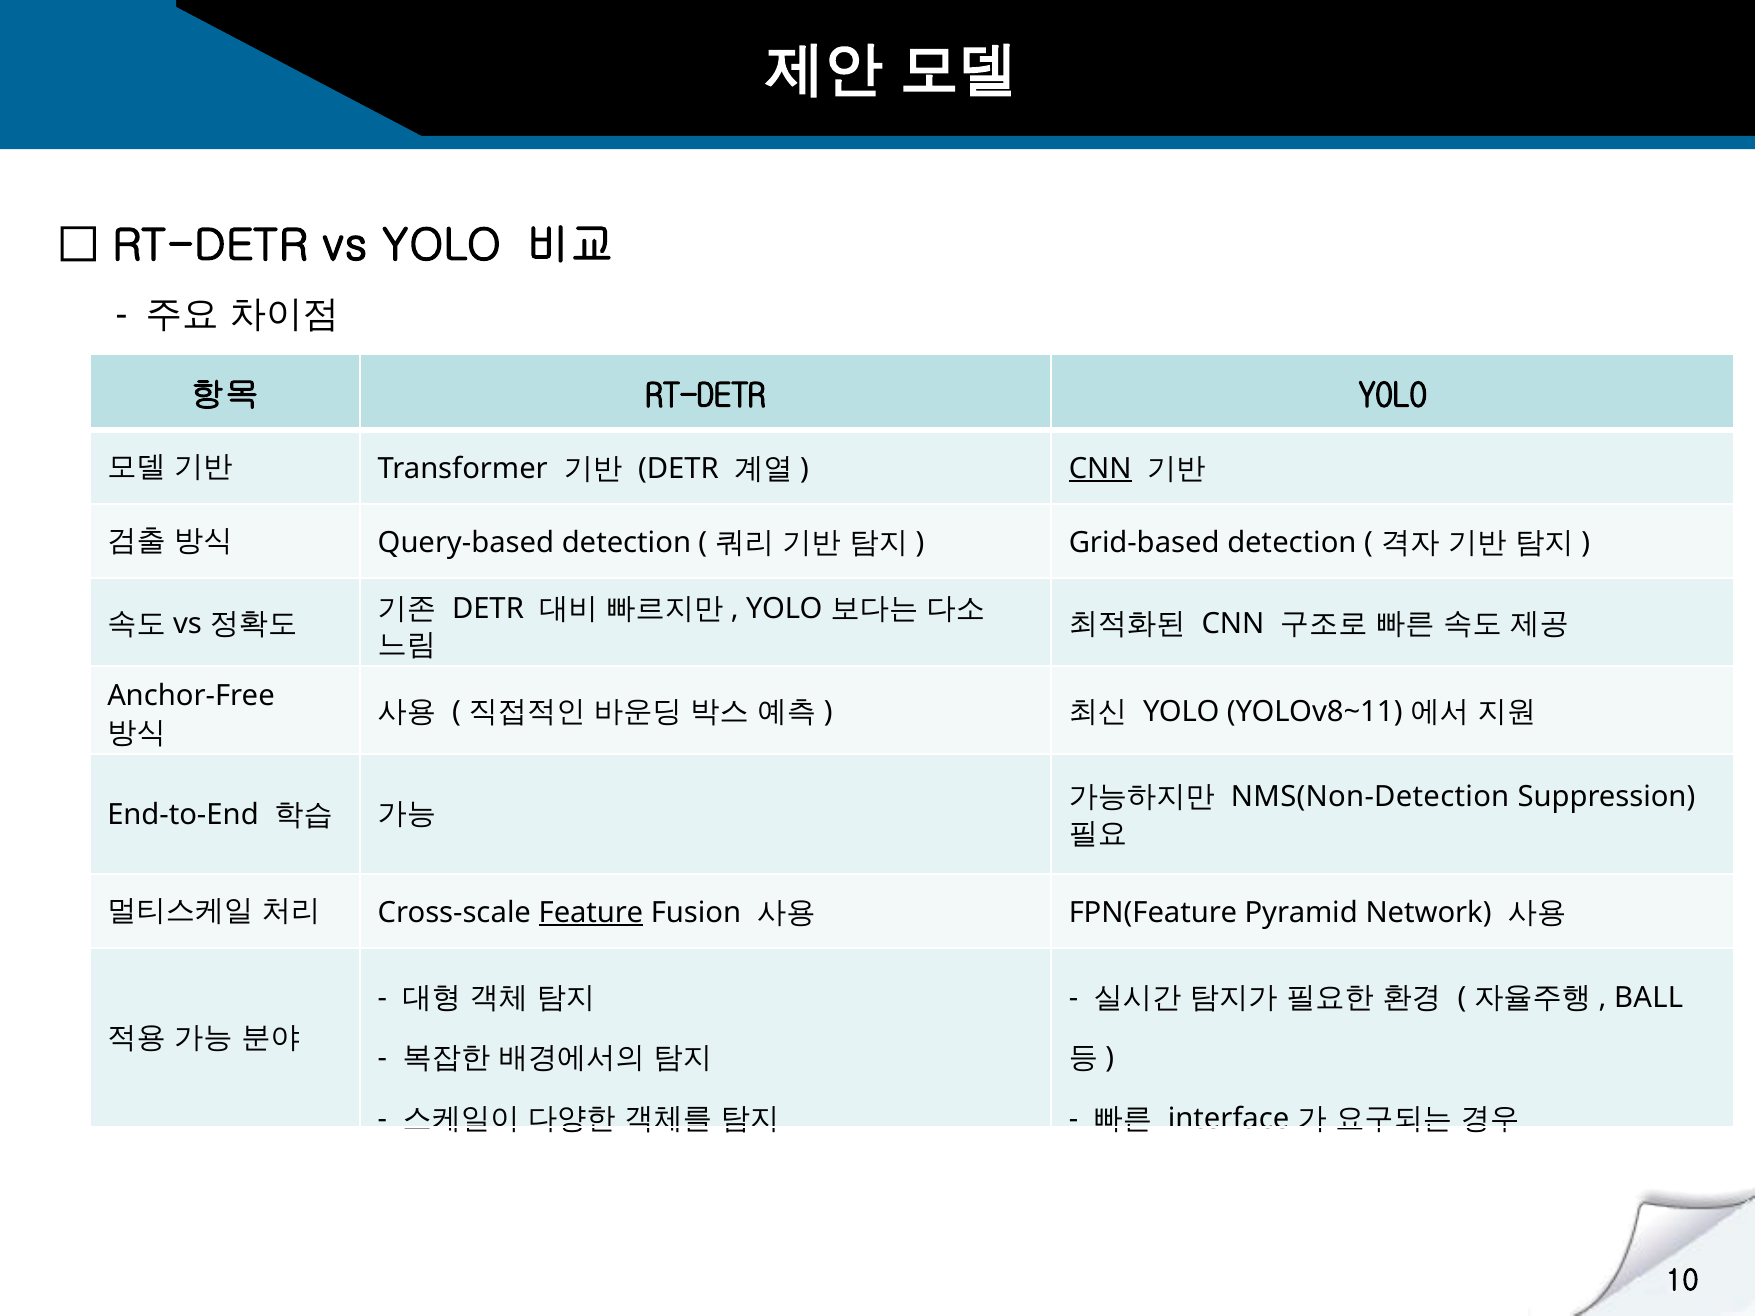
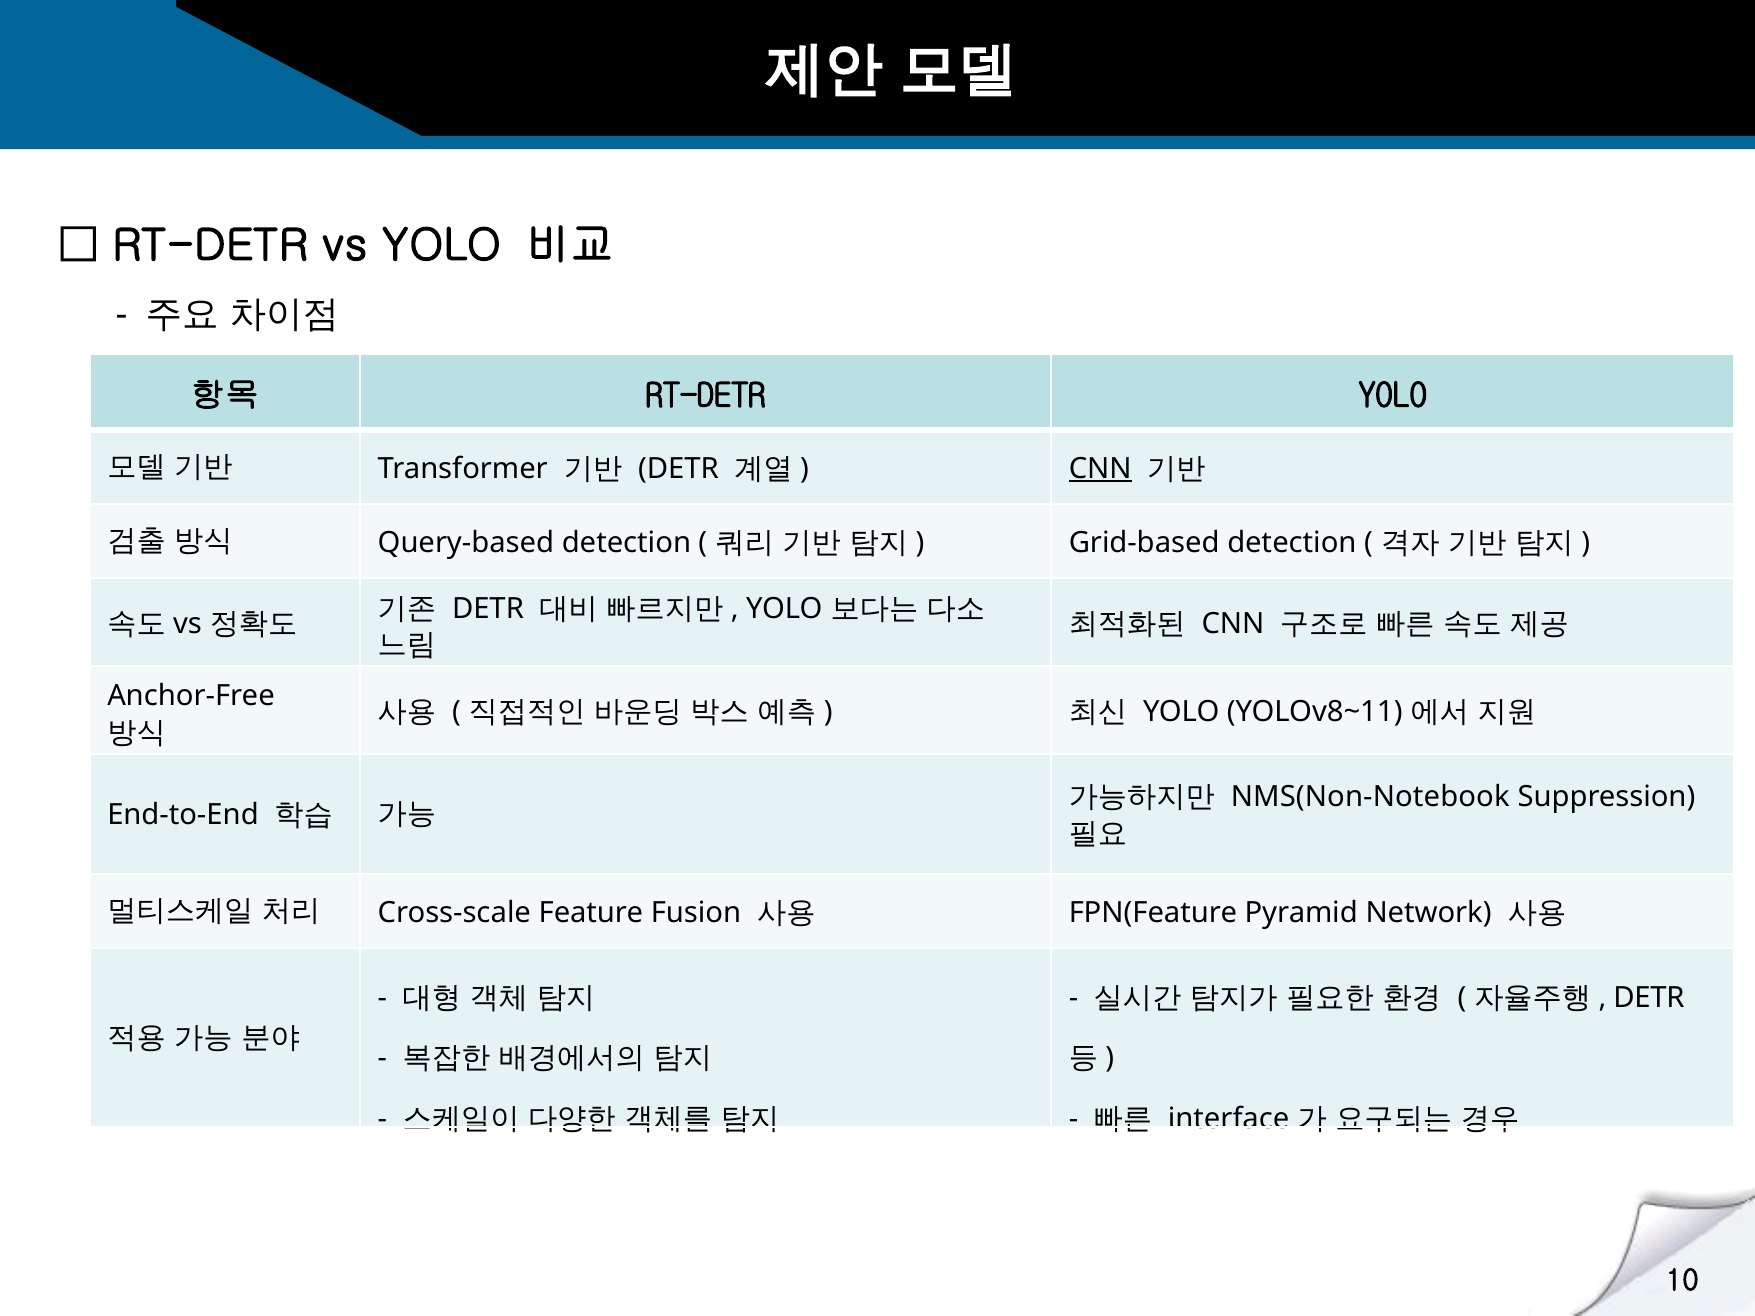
NMS(Non-Detection: NMS(Non-Detection -> NMS(Non-Notebook
Feature underline: present -> none
BALL at (1649, 998): BALL -> DETR
